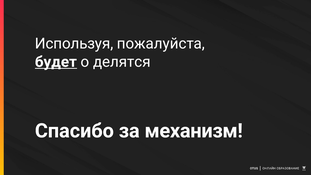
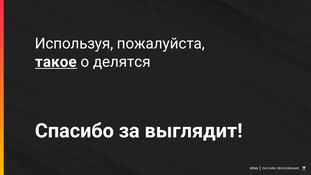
будет: будет -> такое
механизм: механизм -> выглядит
